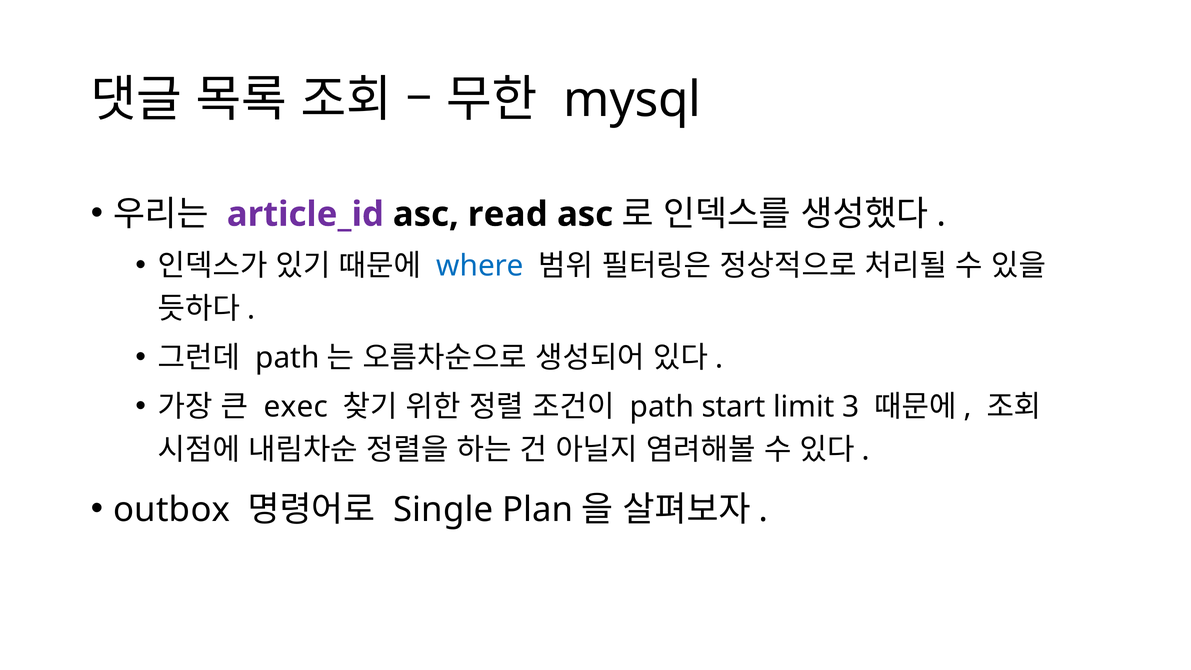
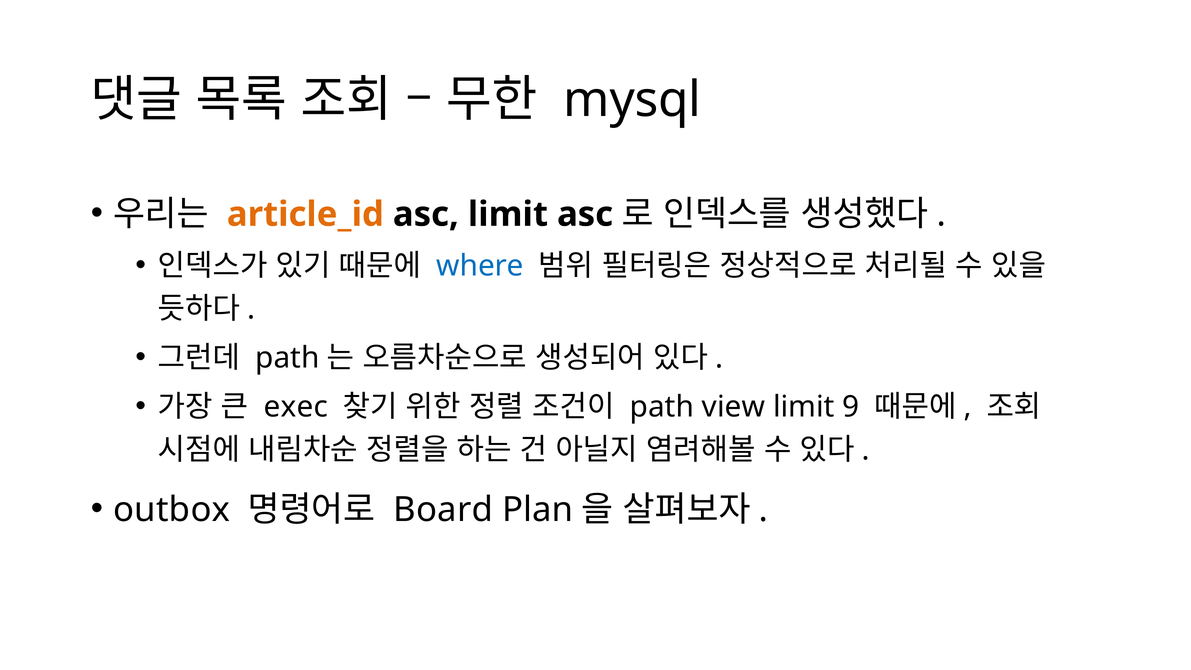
article_id colour: purple -> orange
asc read: read -> limit
start: start -> view
3: 3 -> 9
Single: Single -> Board
